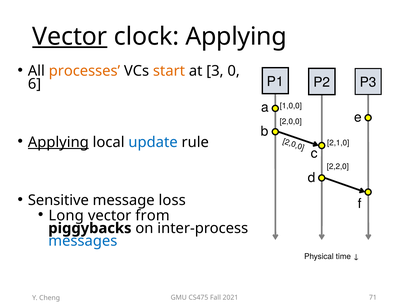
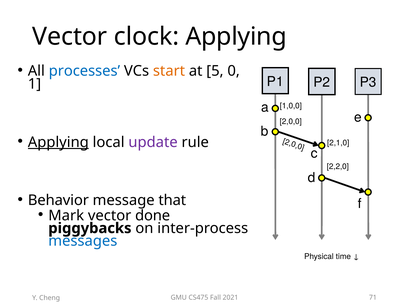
Vector at (70, 36) underline: present -> none
processes colour: orange -> blue
3: 3 -> 5
6: 6 -> 1
update colour: blue -> purple
Sensitive: Sensitive -> Behavior
loss: loss -> that
Long: Long -> Mark
from: from -> done
